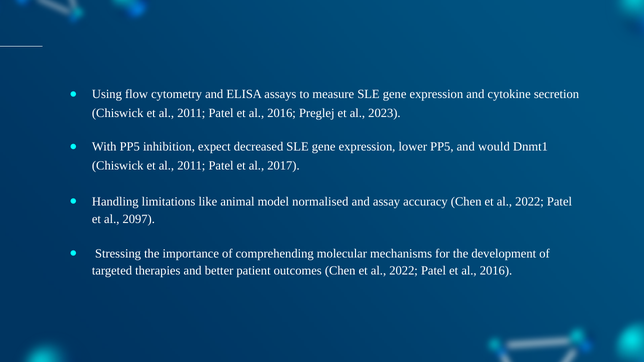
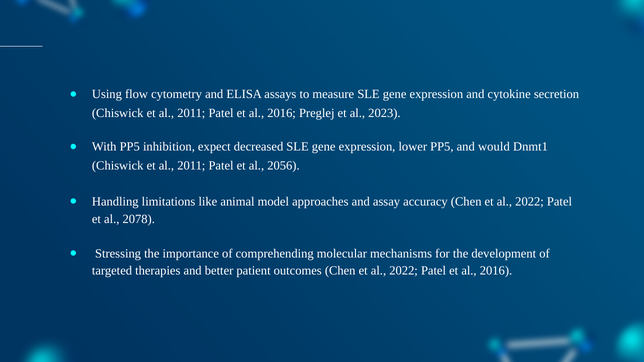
2017: 2017 -> 2056
normalised: normalised -> approaches
2097: 2097 -> 2078
